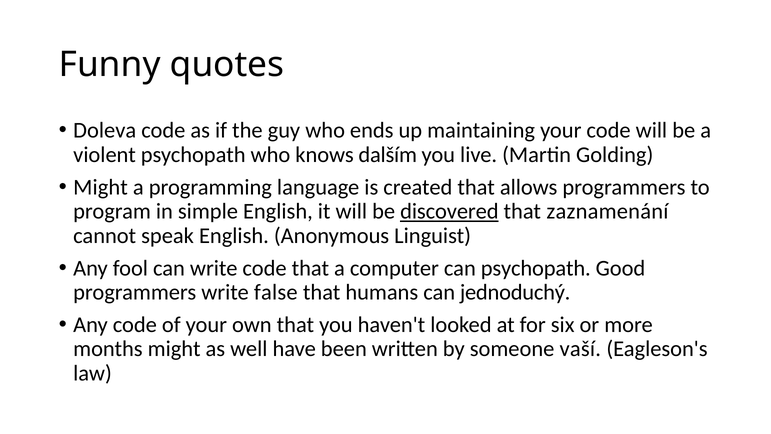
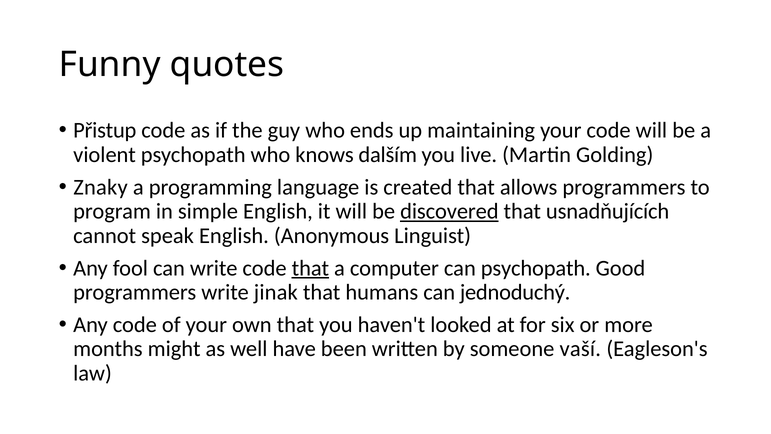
Doleva: Doleva -> Přistup
Might at (101, 187): Might -> Znaky
zaznamenání: zaznamenání -> usnadňujících
that at (310, 268) underline: none -> present
false: false -> jinak
